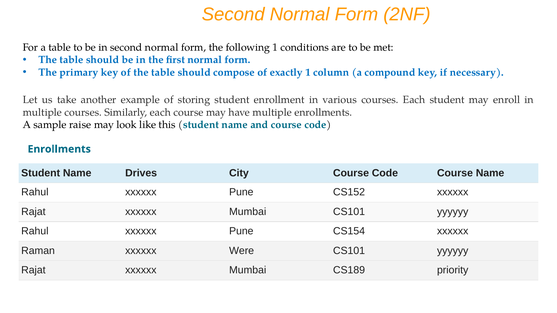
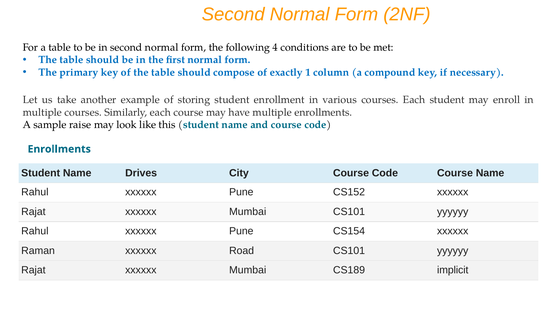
following 1: 1 -> 4
Were: Were -> Road
priority: priority -> implicit
